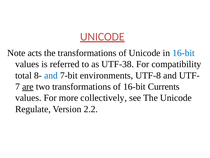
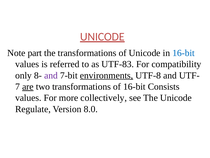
acts: acts -> part
UTF-38: UTF-38 -> UTF-83
total: total -> only
and at (51, 75) colour: blue -> purple
environments underline: none -> present
Currents: Currents -> Consists
2.2: 2.2 -> 8.0
